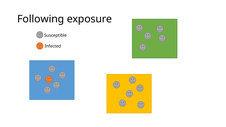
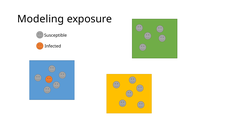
Following: Following -> Modeling
